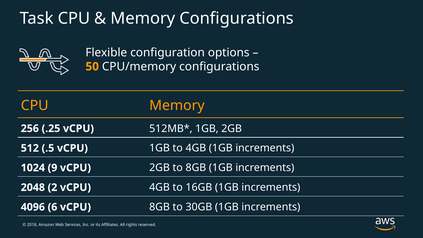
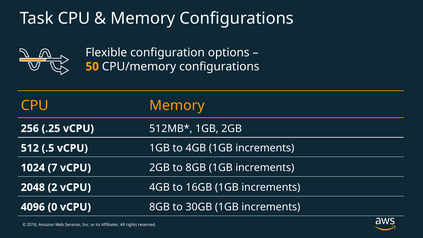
9: 9 -> 7
6: 6 -> 0
